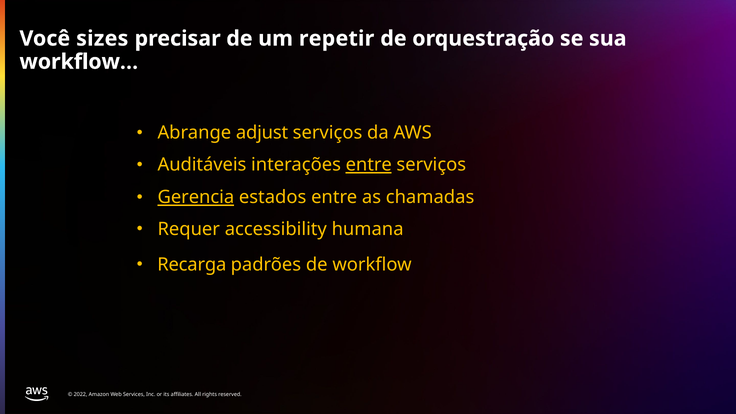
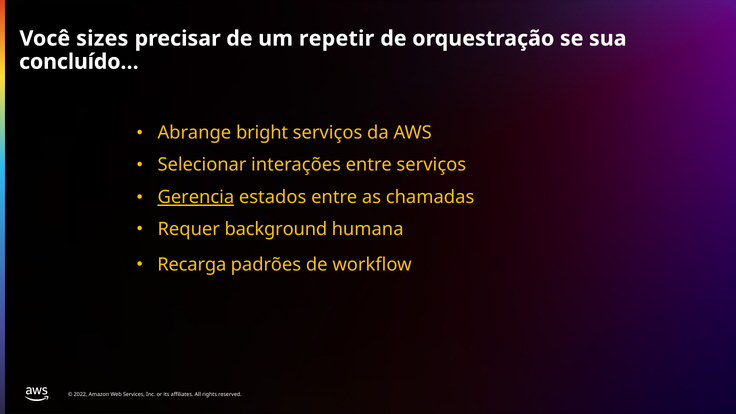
workflow…: workflow… -> concluído…
adjust: adjust -> bright
Auditáveis: Auditáveis -> Selecionar
entre at (369, 165) underline: present -> none
accessibility: accessibility -> background
